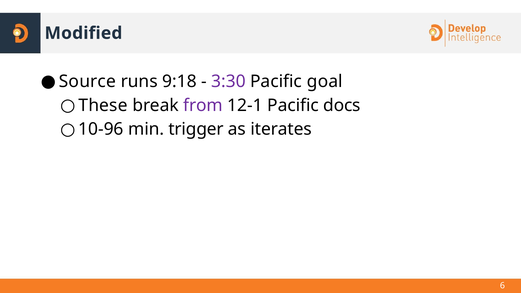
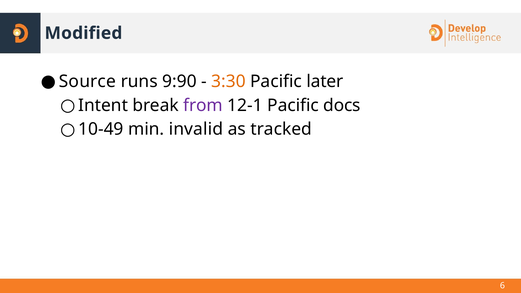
9:18: 9:18 -> 9:90
3:30 colour: purple -> orange
goal: goal -> later
These: These -> Intent
10-96: 10-96 -> 10-49
trigger: trigger -> invalid
iterates: iterates -> tracked
